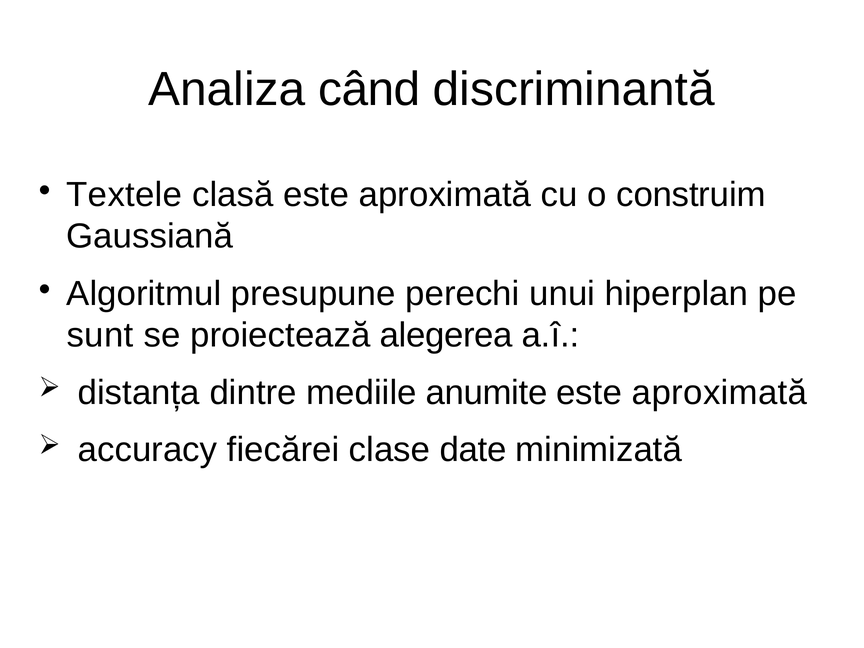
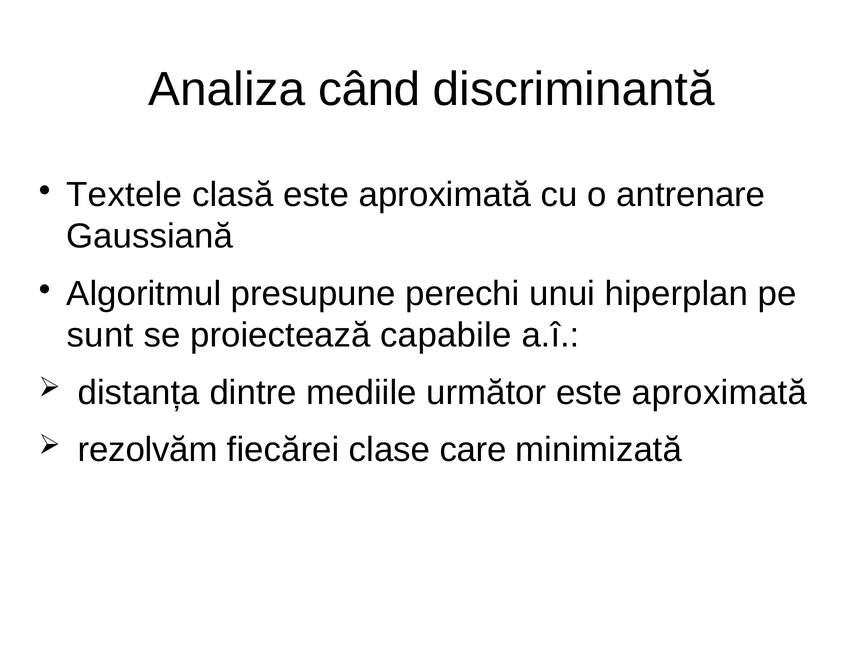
construim: construim -> antrenare
alegerea: alegerea -> capabile
anumite: anumite -> următor
accuracy: accuracy -> rezolvăm
date: date -> care
